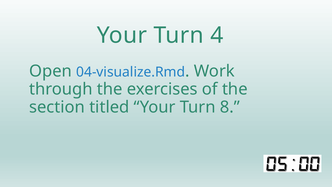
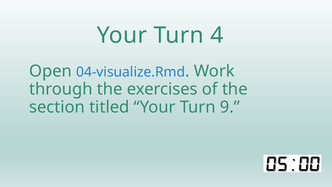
8: 8 -> 9
